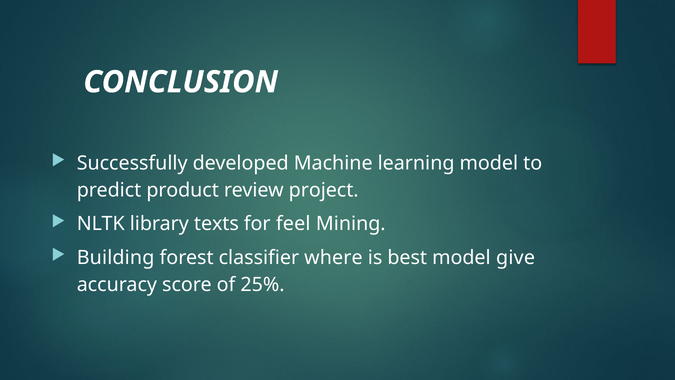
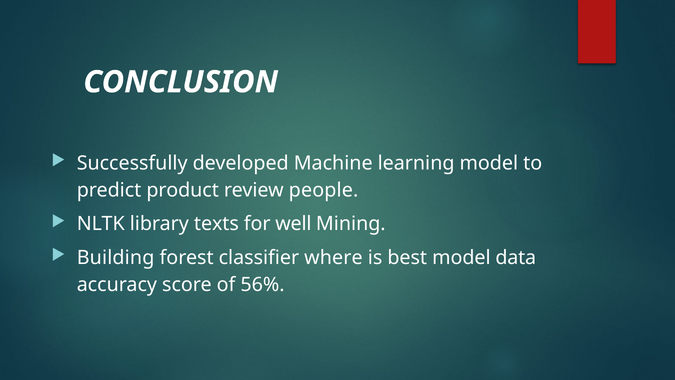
project: project -> people
feel: feel -> well
give: give -> data
25%: 25% -> 56%
